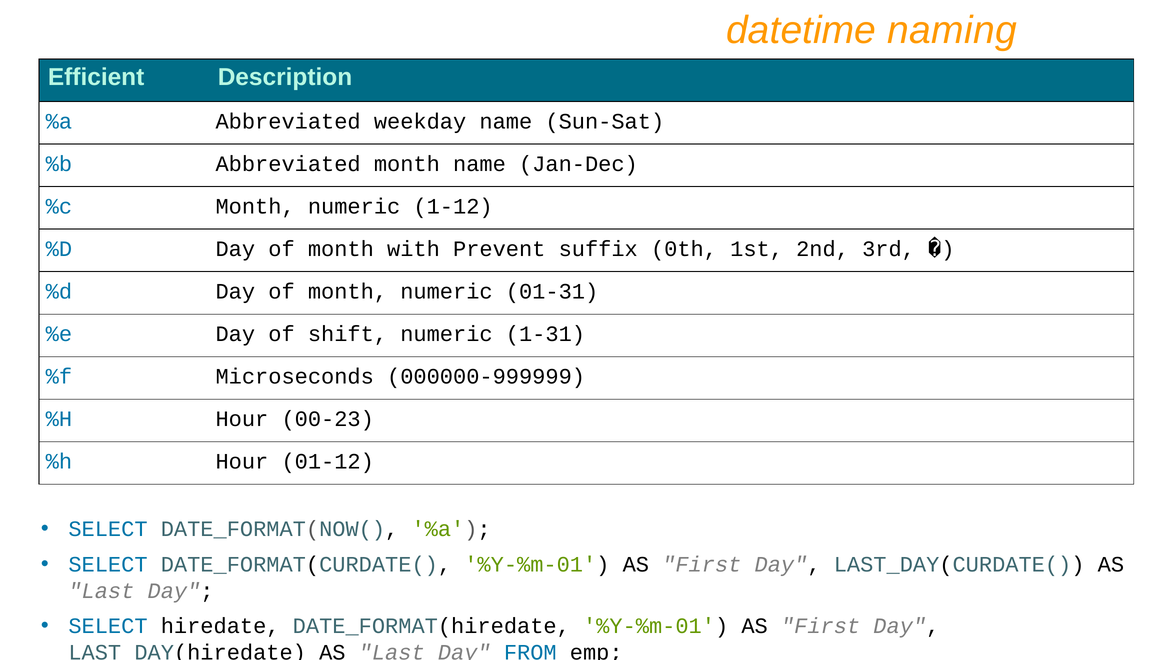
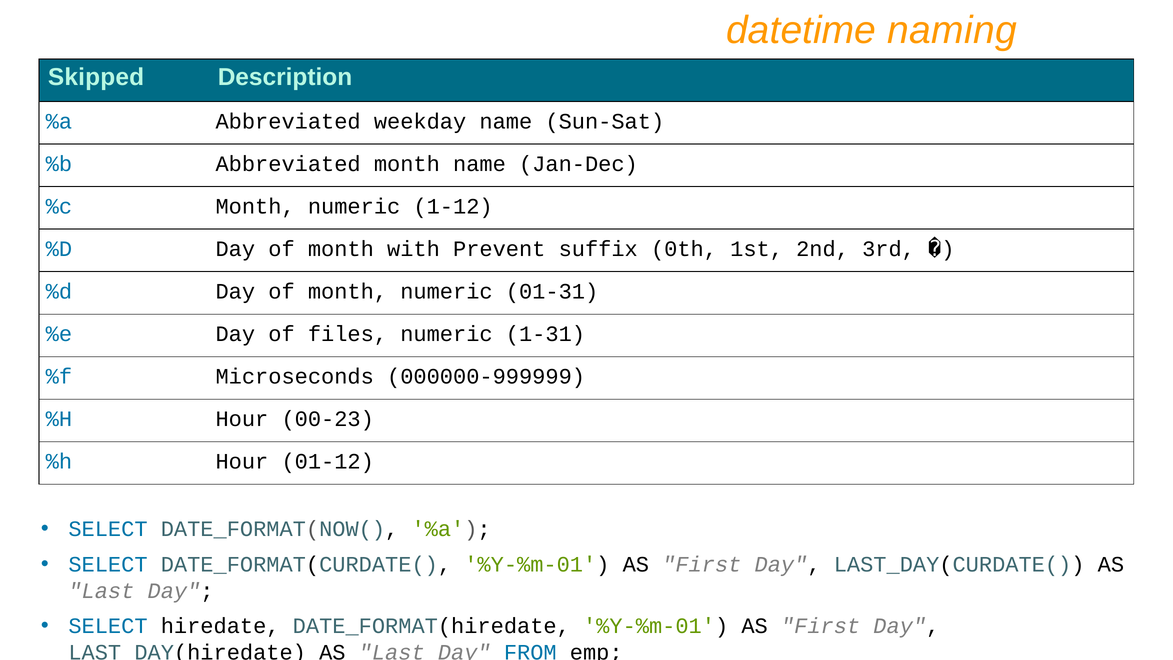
Efficient: Efficient -> Skipped
shift: shift -> files
